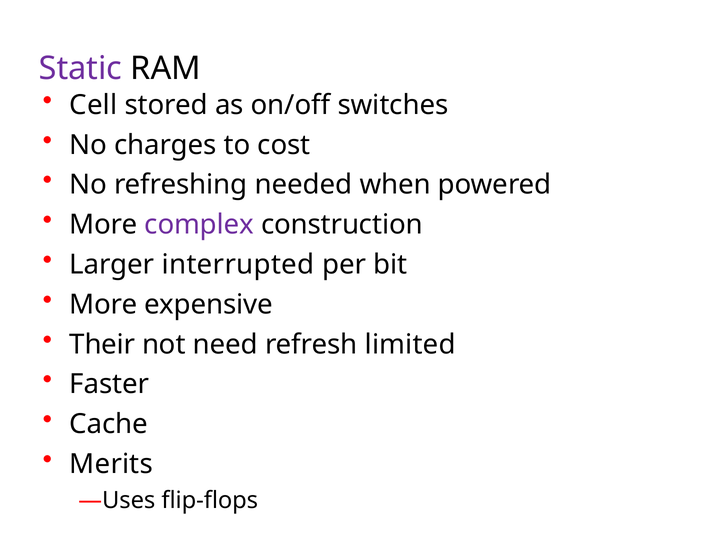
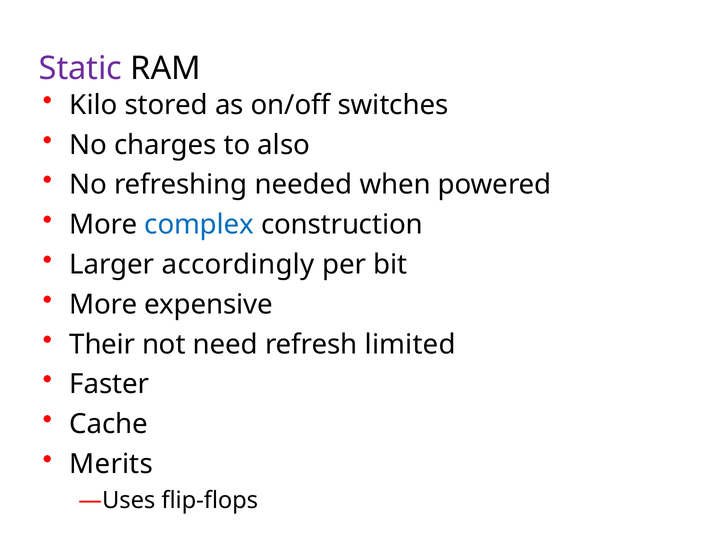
Cell: Cell -> Kilo
cost: cost -> also
complex colour: purple -> blue
interrupted: interrupted -> accordingly
